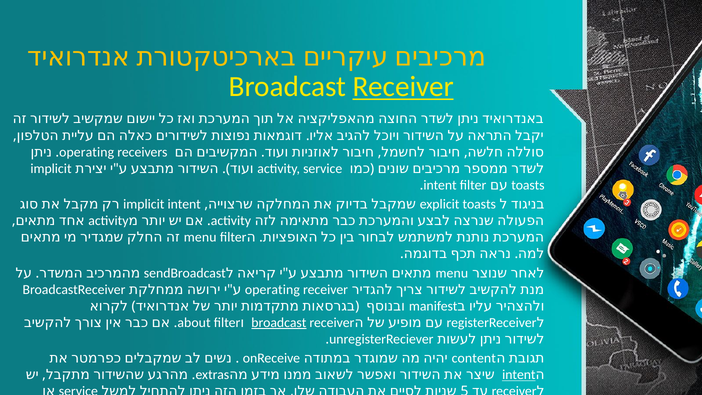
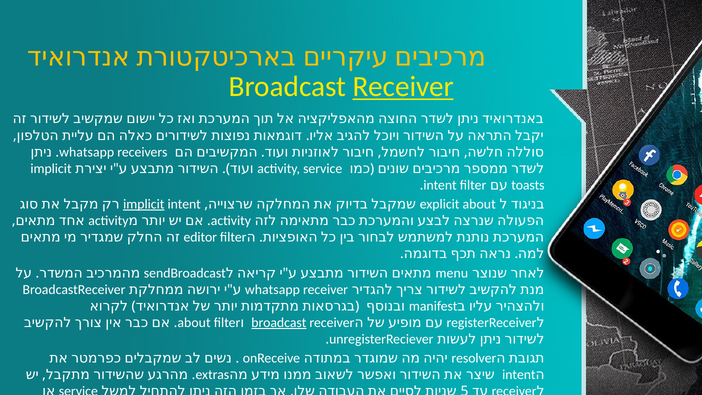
operating at (87, 152): operating -> whatsapp
implicit at (144, 204) underline: none -> present
explicit toasts: toasts -> about
menu at (200, 237): menu -> editor
operating at (272, 289): operating -> whatsapp
content: content -> resolver
intent at (519, 375) underline: present -> none
